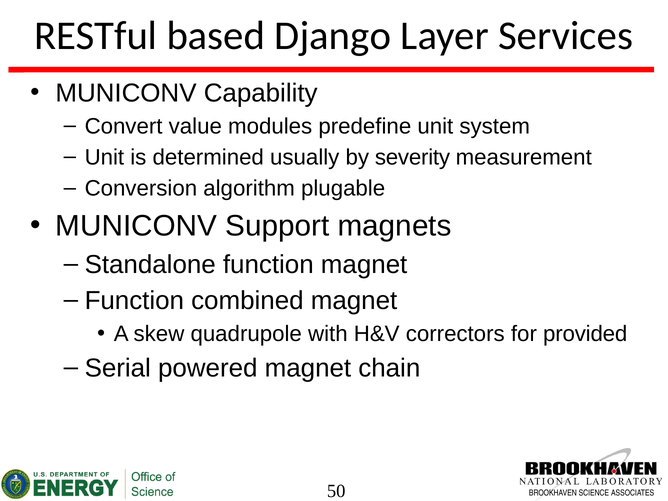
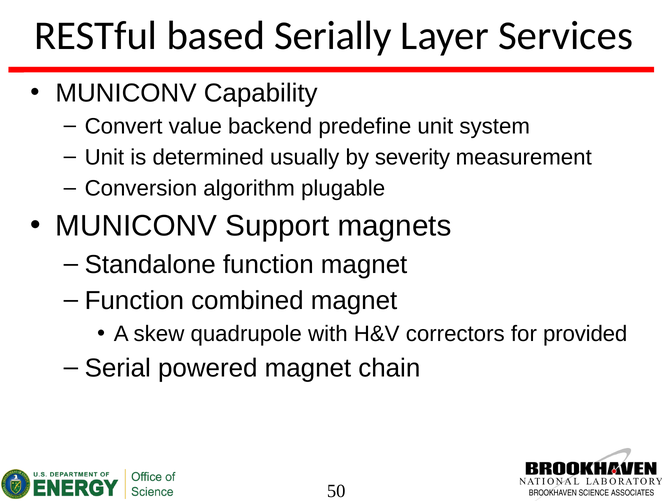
Django: Django -> Serially
modules: modules -> backend
